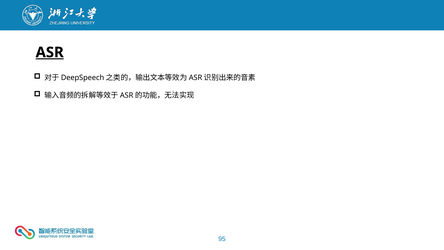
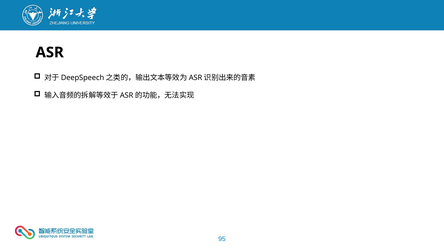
ASR underline: present -> none
